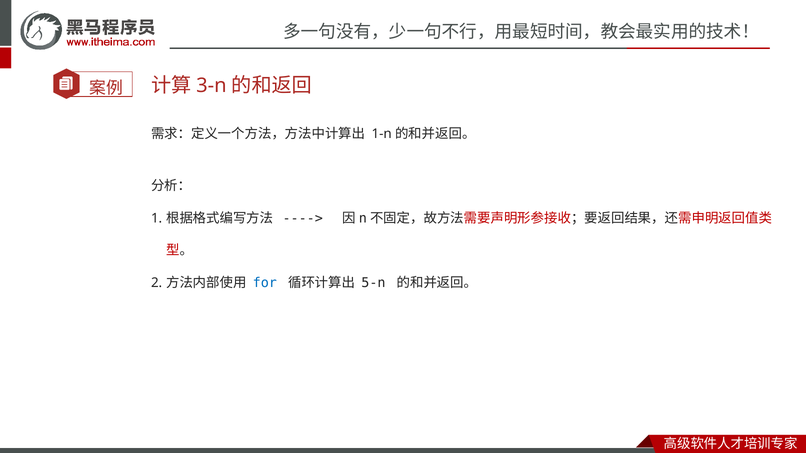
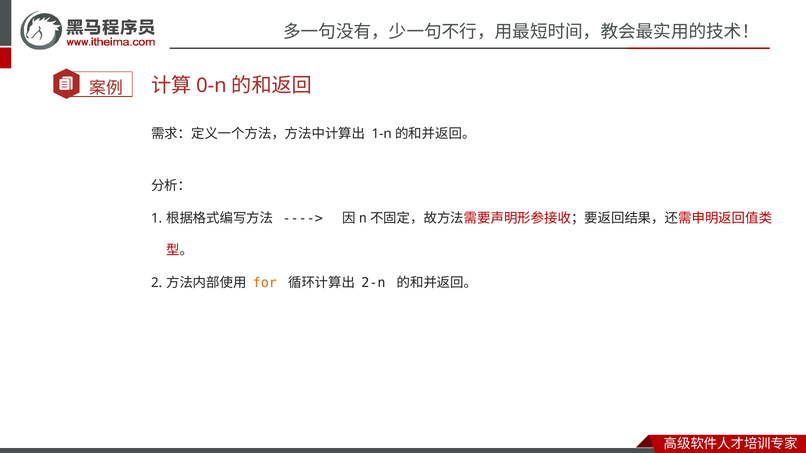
3-n: 3-n -> 0-n
for colour: blue -> orange
5-n: 5-n -> 2-n
